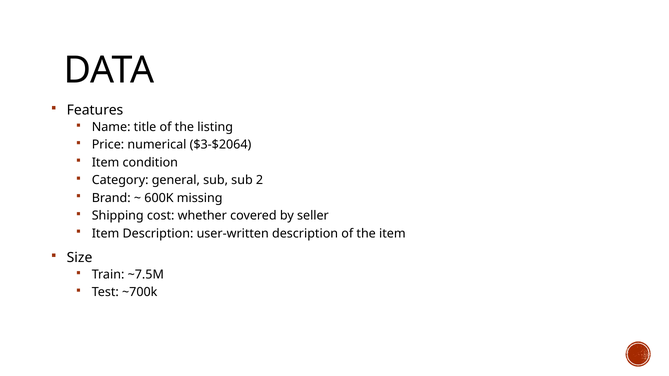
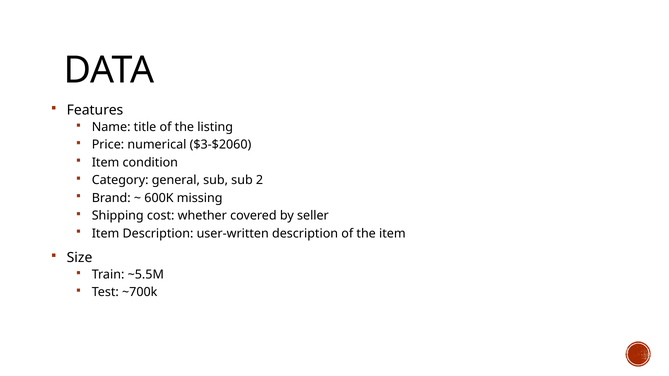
$3-$2064: $3-$2064 -> $3-$2060
~7.5M: ~7.5M -> ~5.5M
